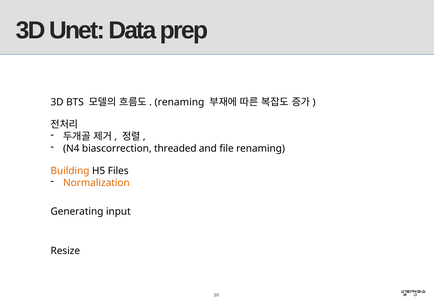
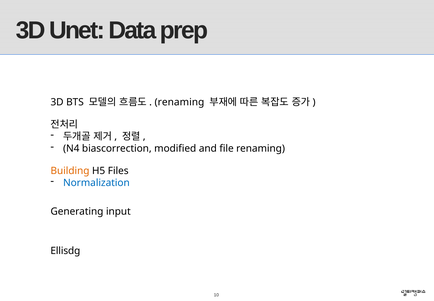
threaded: threaded -> modified
Normalization colour: orange -> blue
Resize: Resize -> Ellisdg
